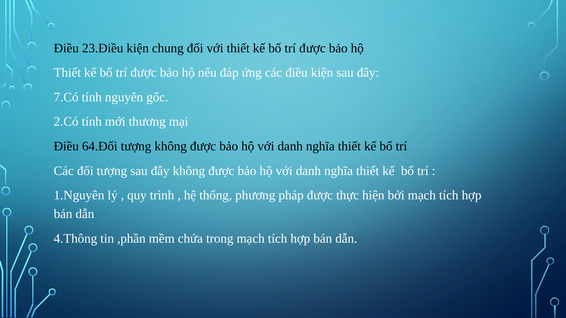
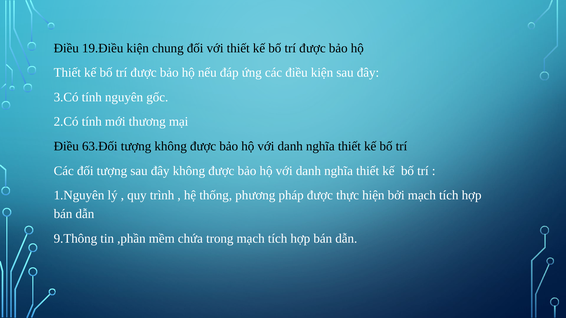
23.Điều: 23.Điều -> 19.Điều
7.Có: 7.Có -> 3.Có
64.Đối: 64.Đối -> 63.Đối
4.Thông: 4.Thông -> 9.Thông
